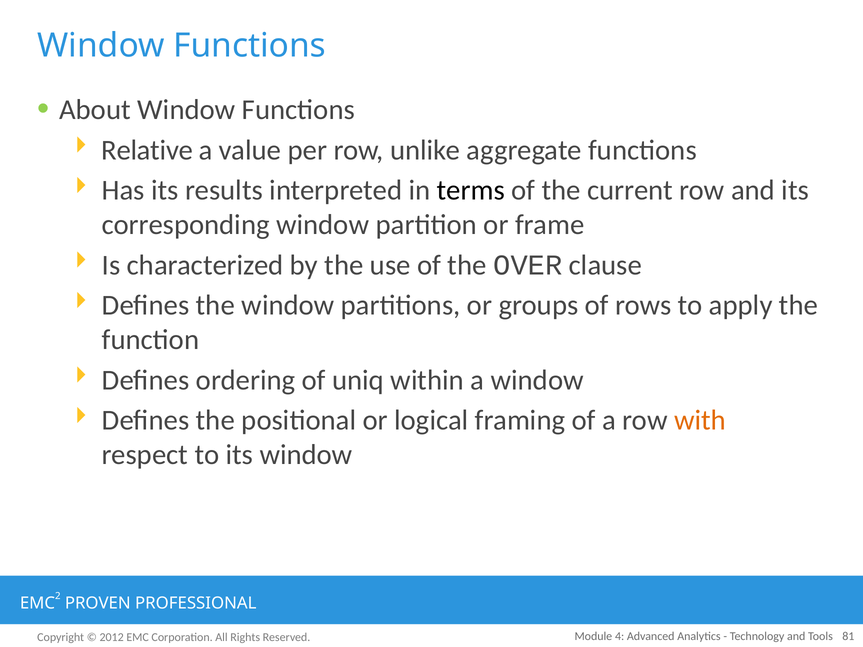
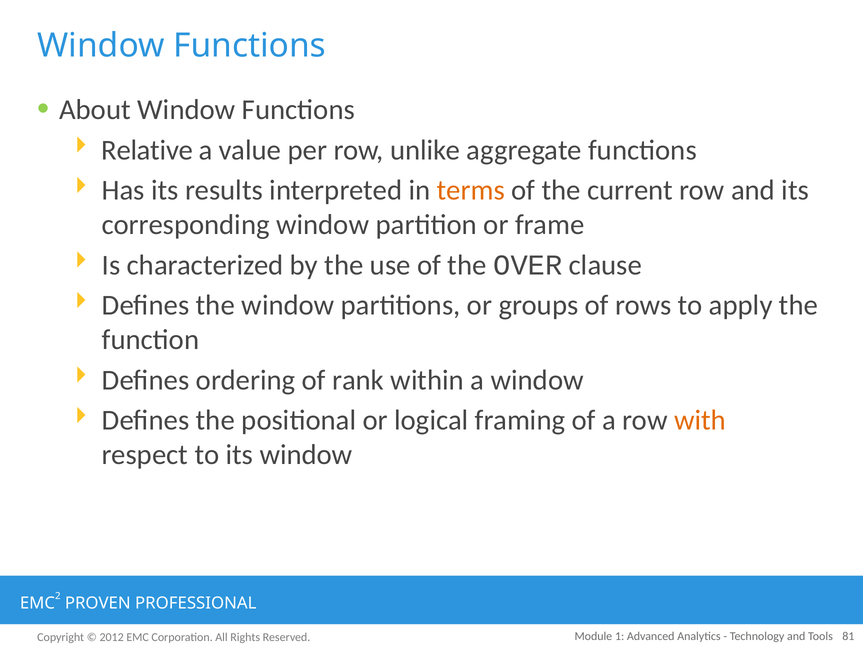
terms colour: black -> orange
uniq: uniq -> rank
4: 4 -> 1
